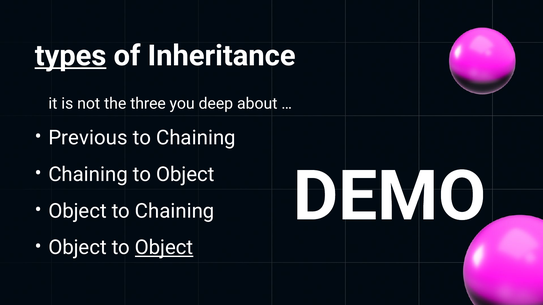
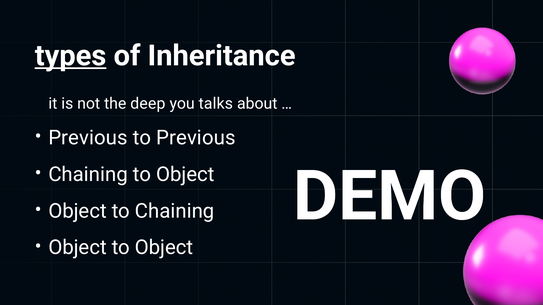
three: three -> deep
deep: deep -> talks
Chaining at (196, 138): Chaining -> Previous
Object at (164, 248) underline: present -> none
